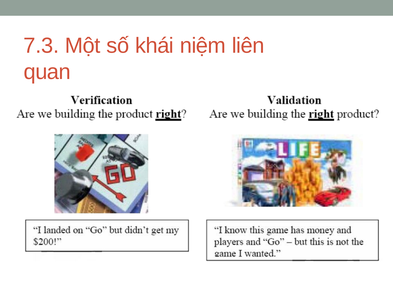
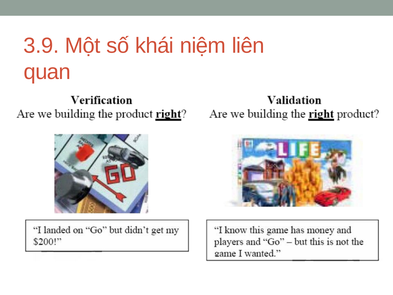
7.3: 7.3 -> 3.9
